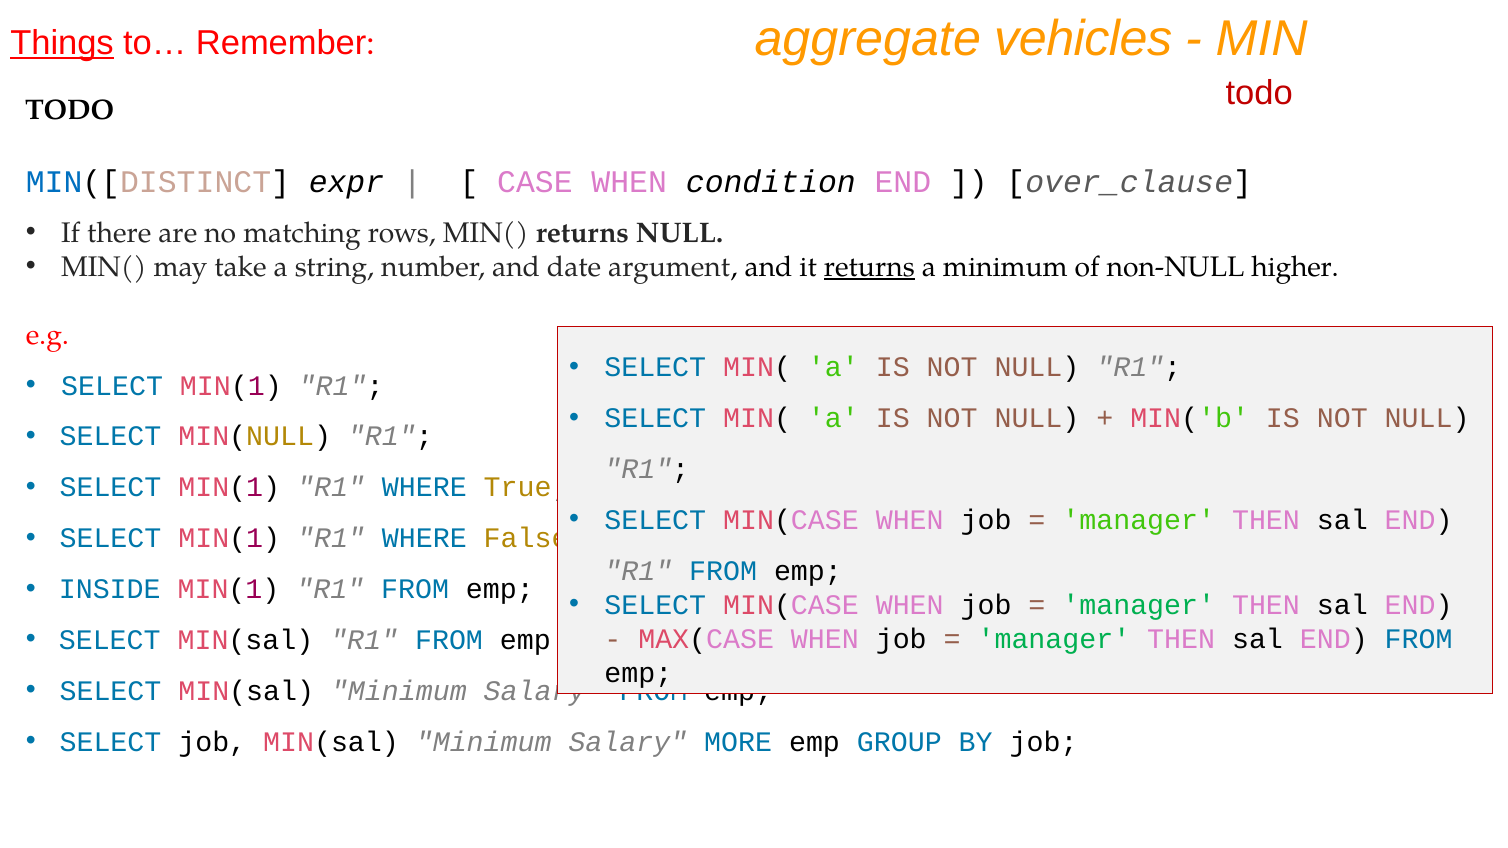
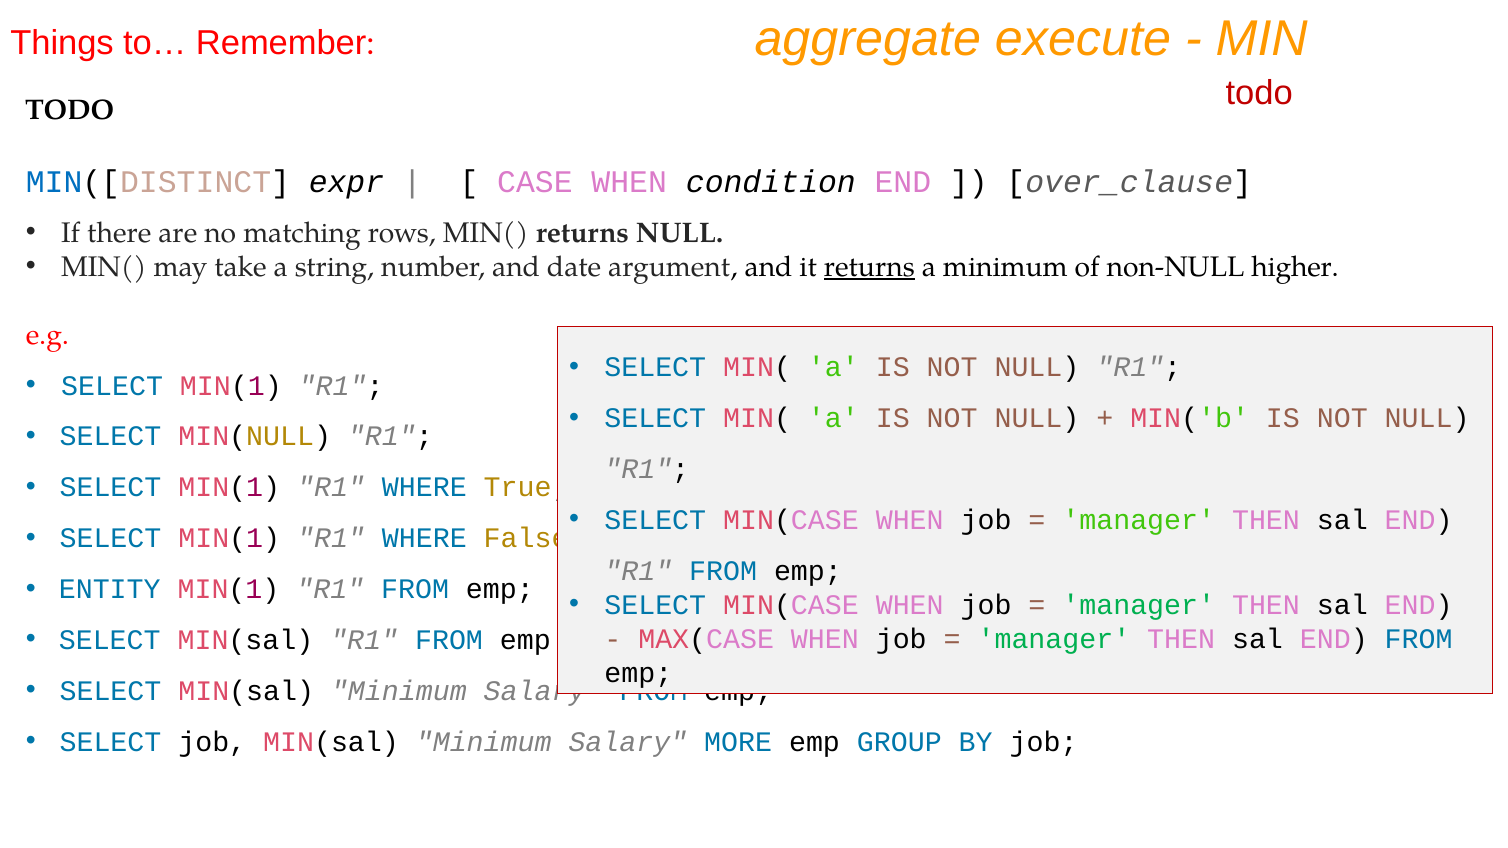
Things underline: present -> none
vehicles: vehicles -> execute
INSIDE: INSIDE -> ENTITY
